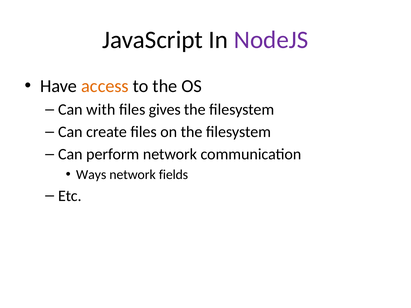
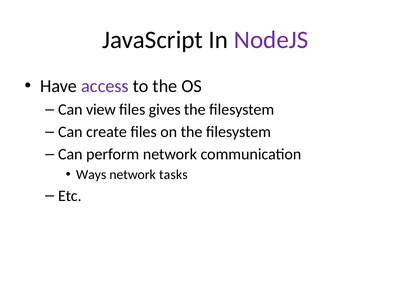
access colour: orange -> purple
with: with -> view
fields: fields -> tasks
